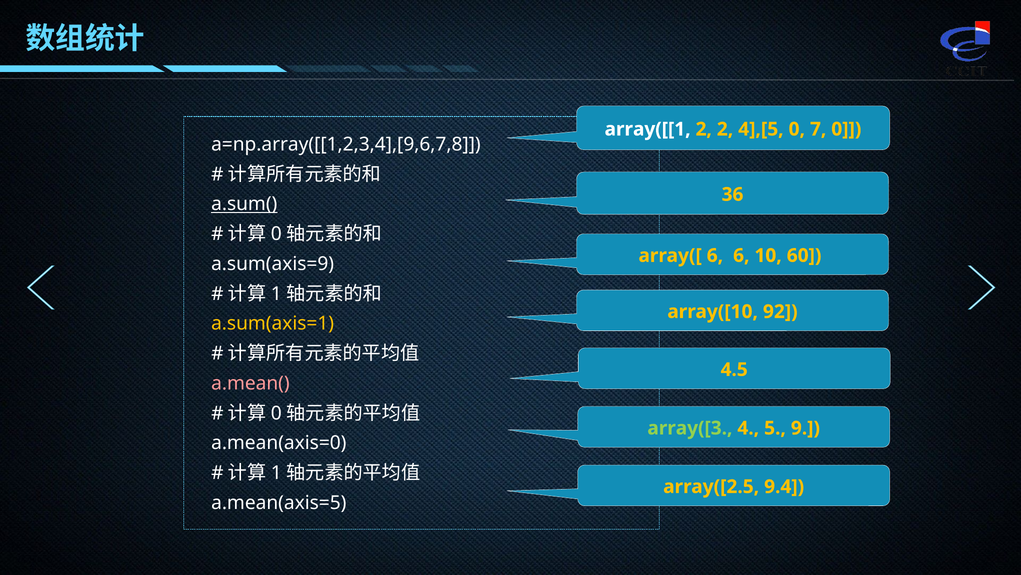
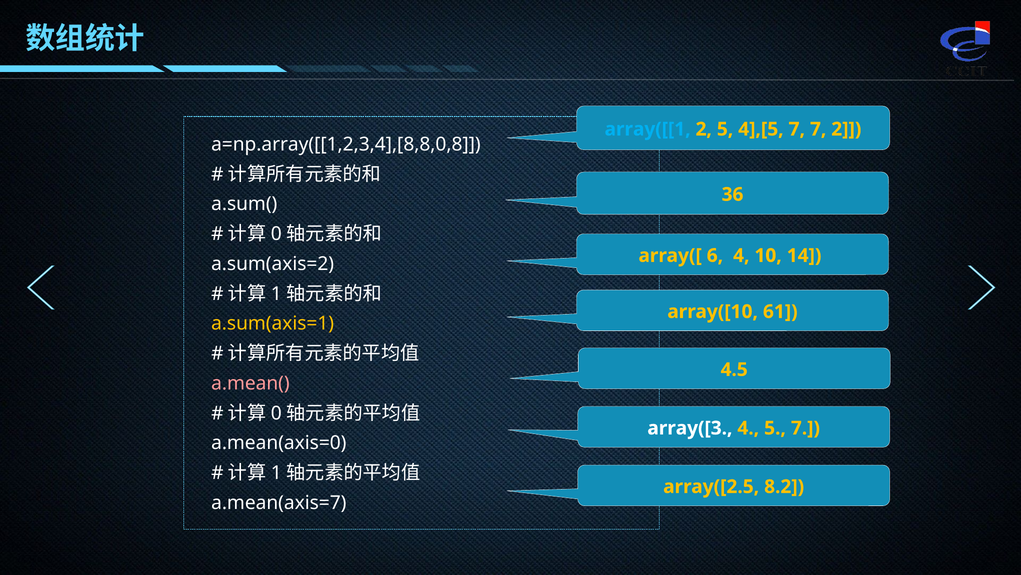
array([[1 colour: white -> light blue
2 2: 2 -> 5
4],[5 0: 0 -> 7
7 0: 0 -> 2
a=np.array([[1,2,3,4],[9,6,7,8: a=np.array([[1,2,3,4],[9,6,7,8 -> a=np.array([[1,2,3,4],[8,8,0,8
a.sum( underline: present -> none
6 6: 6 -> 4
60: 60 -> 14
a.sum(axis=9: a.sum(axis=9 -> a.sum(axis=2
92: 92 -> 61
array([3 colour: light green -> white
5 9: 9 -> 7
9.4: 9.4 -> 8.2
a.mean(axis=5: a.mean(axis=5 -> a.mean(axis=7
